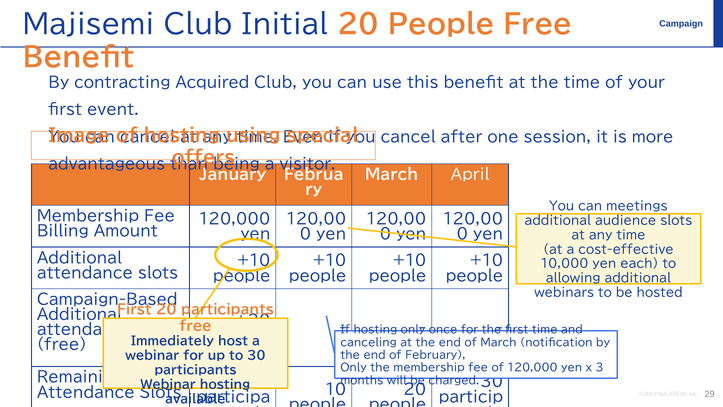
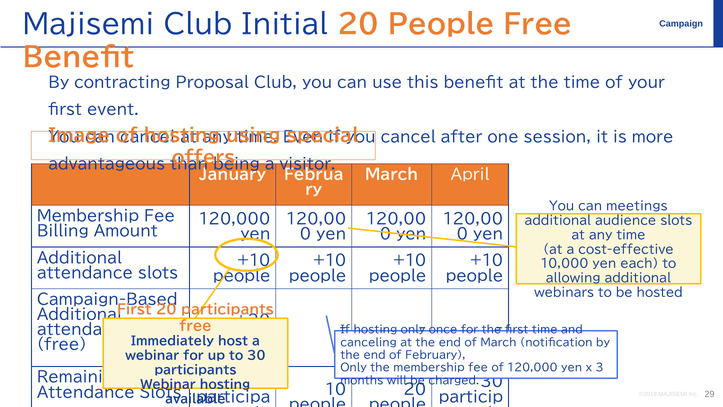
Acquired: Acquired -> Proposal
